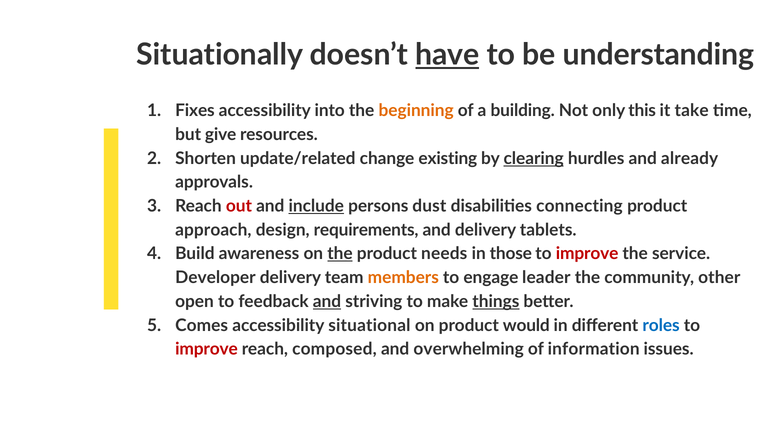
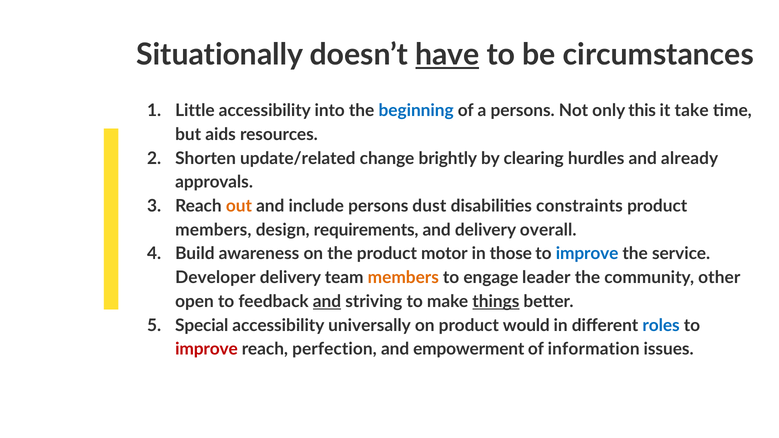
understanding: understanding -> circumstances
Fixes: Fixes -> Little
beginning colour: orange -> blue
a building: building -> persons
give: give -> aids
existing: existing -> brightly
clearing underline: present -> none
out colour: red -> orange
include underline: present -> none
connecting: connecting -> constraints
approach at (213, 230): approach -> members
tablets: tablets -> overall
the at (340, 254) underline: present -> none
needs: needs -> motor
improve at (587, 254) colour: red -> blue
Comes: Comes -> Special
situational: situational -> universally
composed: composed -> perfection
overwhelming: overwhelming -> empowerment
